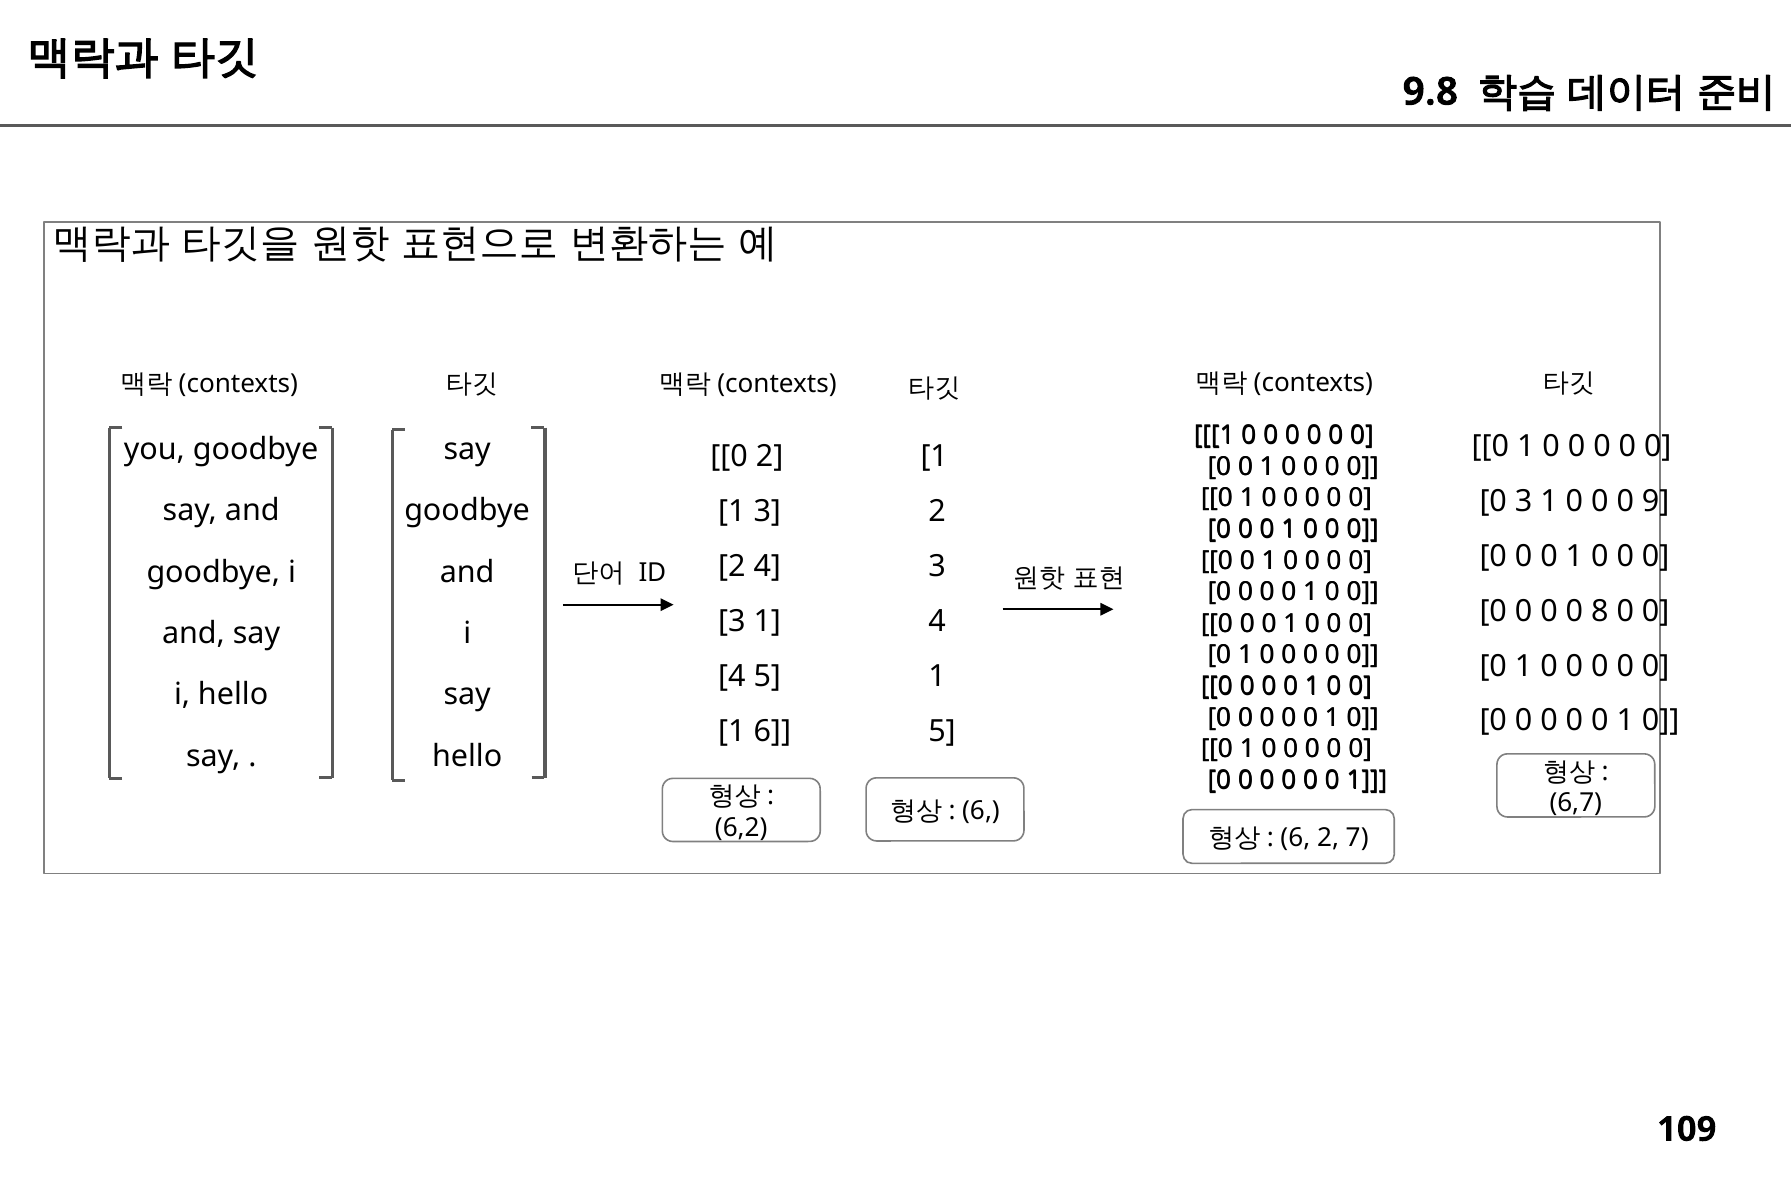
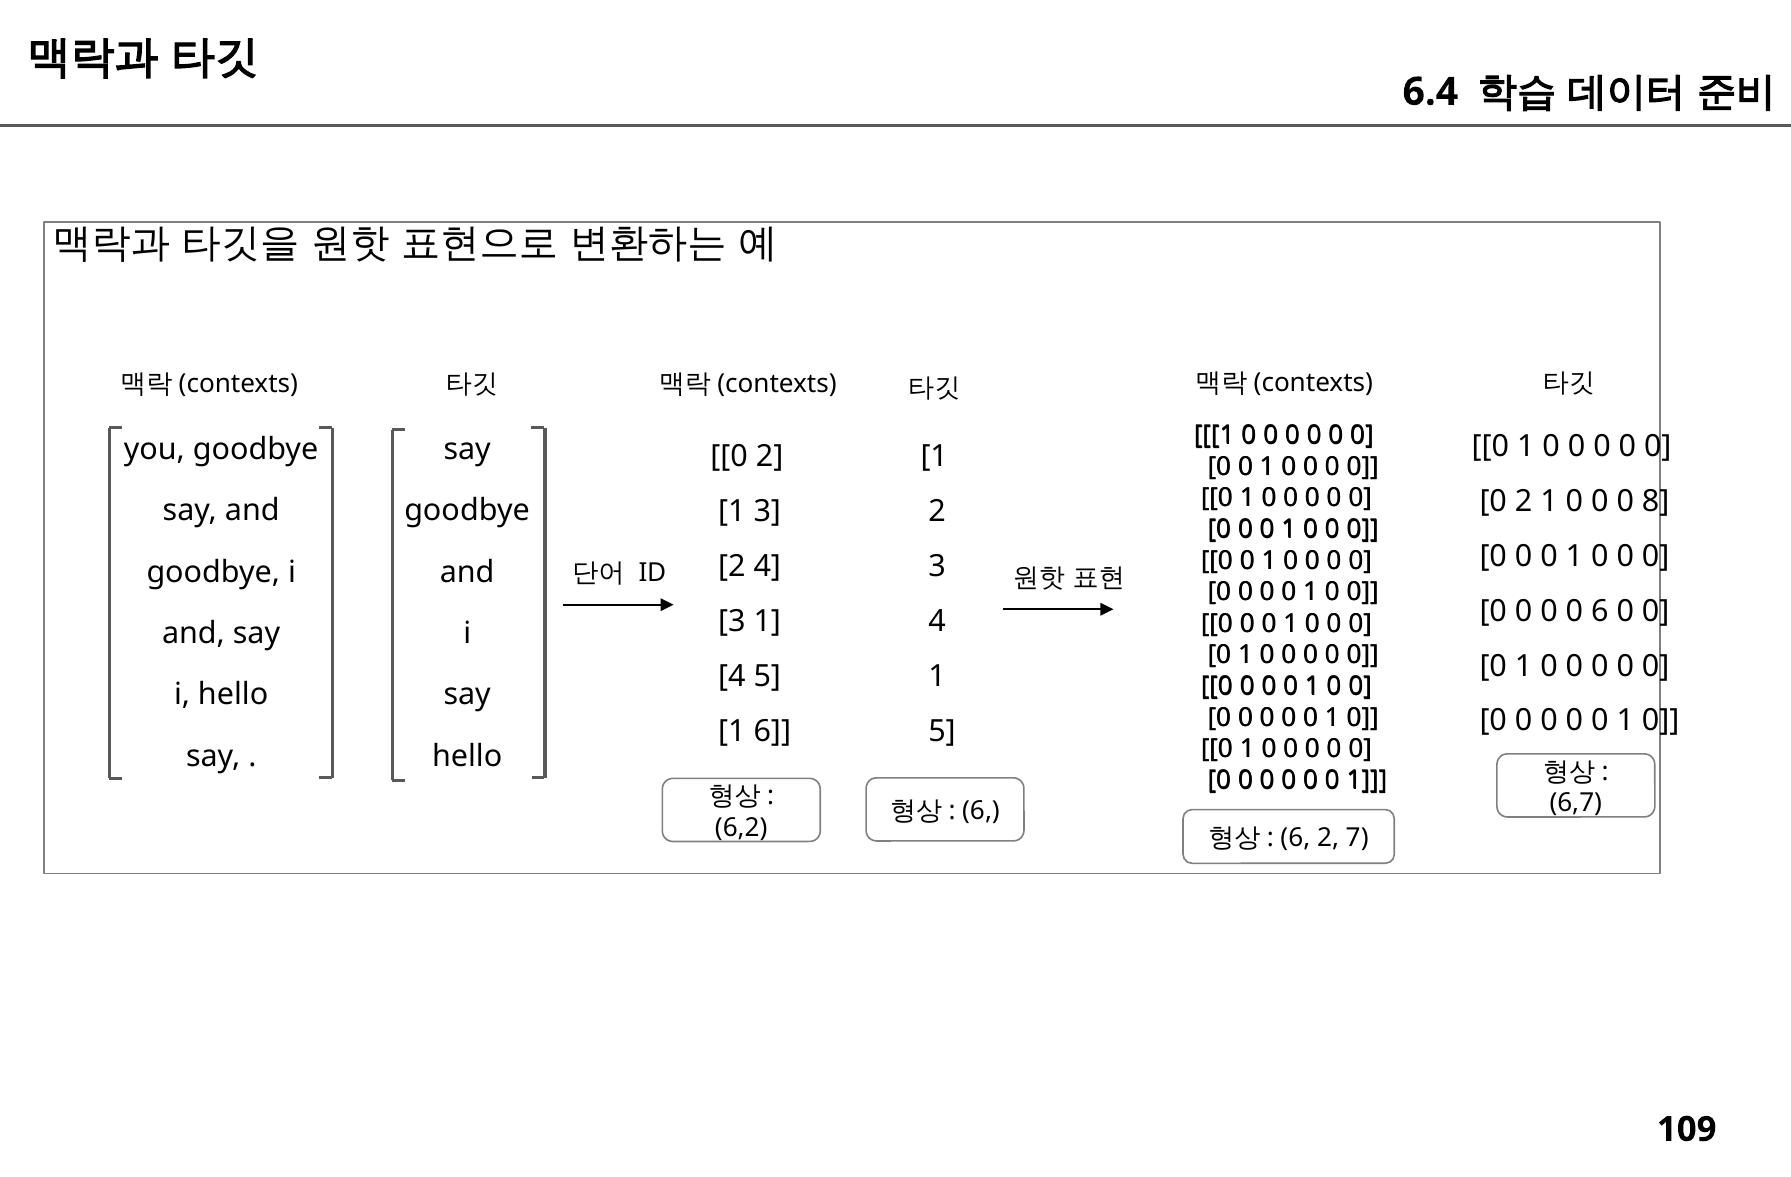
9.8: 9.8 -> 6.4
3 at (1524, 501): 3 -> 2
9: 9 -> 8
0 8: 8 -> 6
